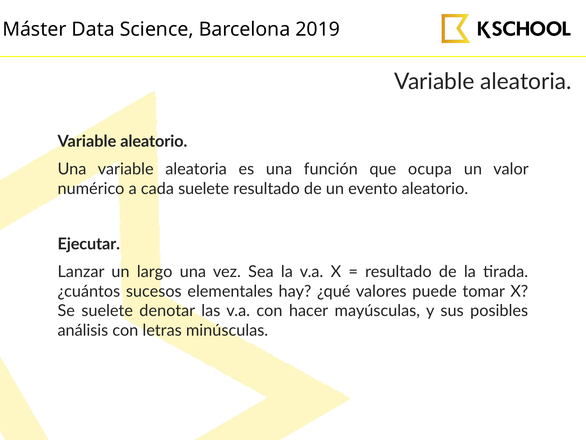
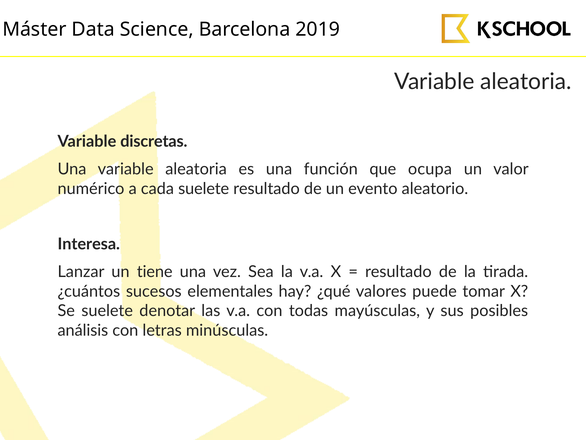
Variable aleatorio: aleatorio -> discretas
Ejecutar: Ejecutar -> Interesa
largo: largo -> tiene
hacer: hacer -> todas
